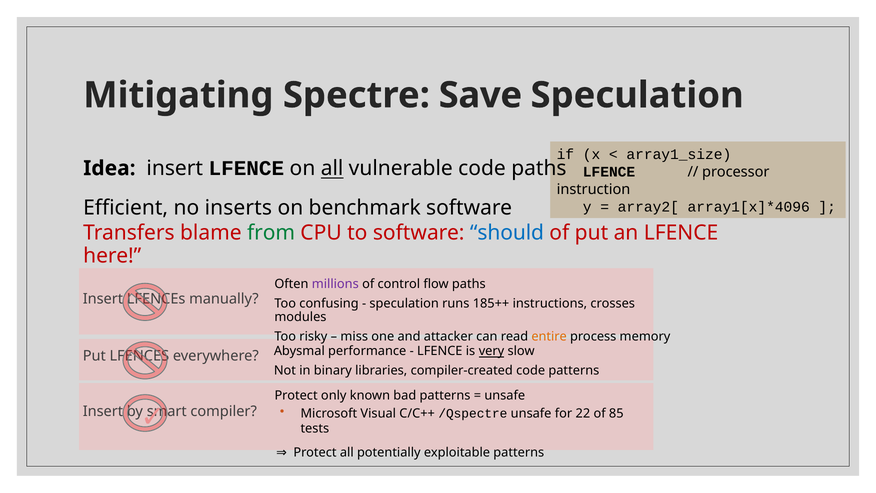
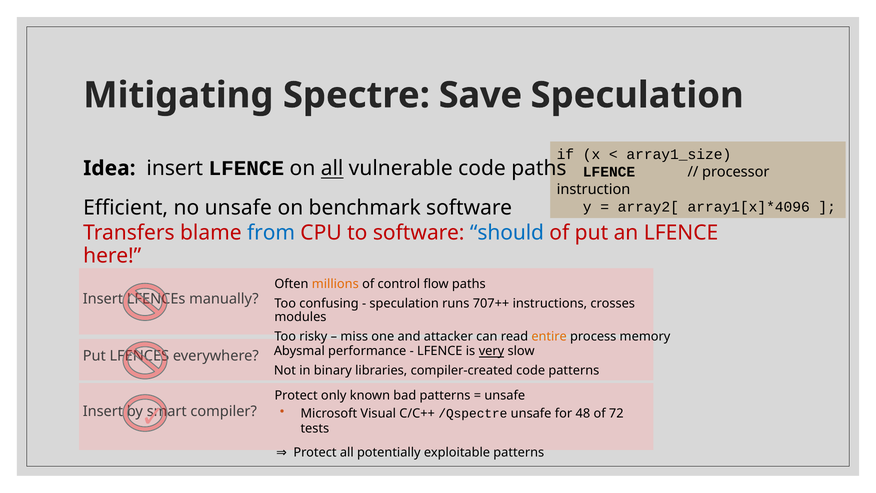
no inserts: inserts -> unsafe
from colour: green -> blue
millions colour: purple -> orange
185++: 185++ -> 707++
22: 22 -> 48
85: 85 -> 72
